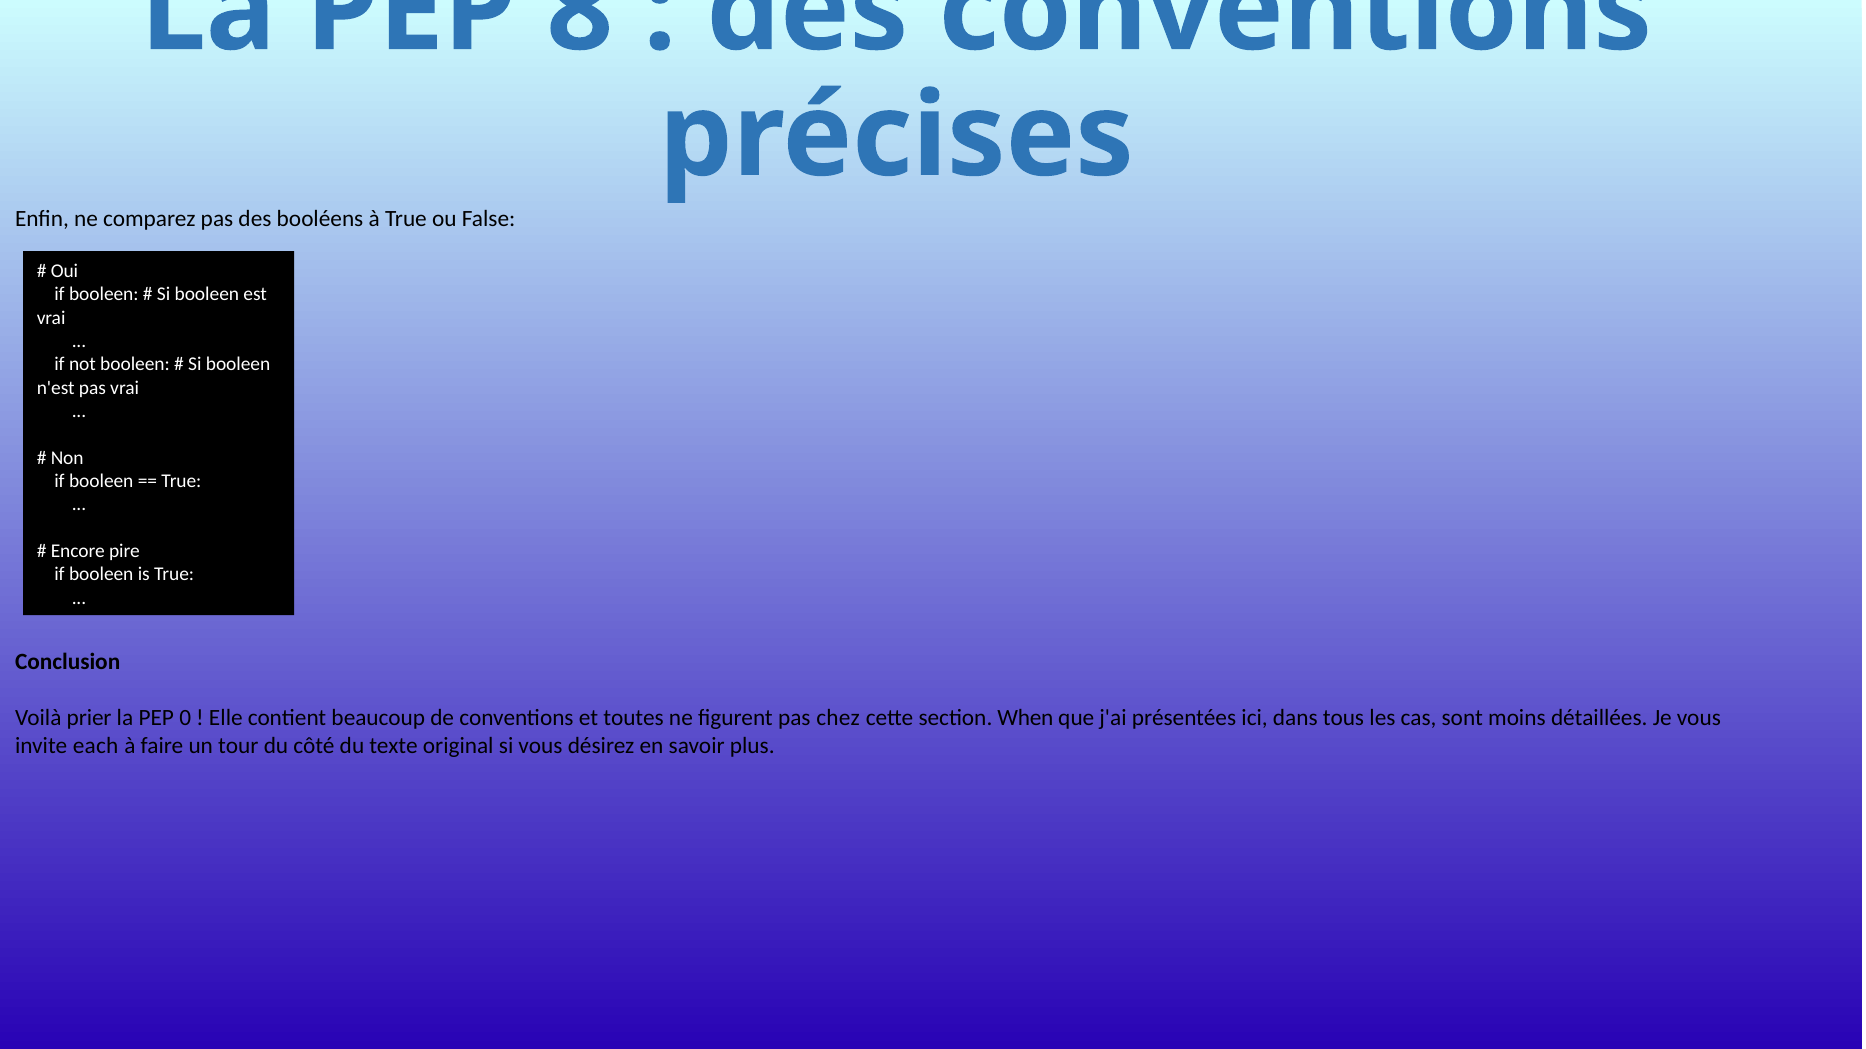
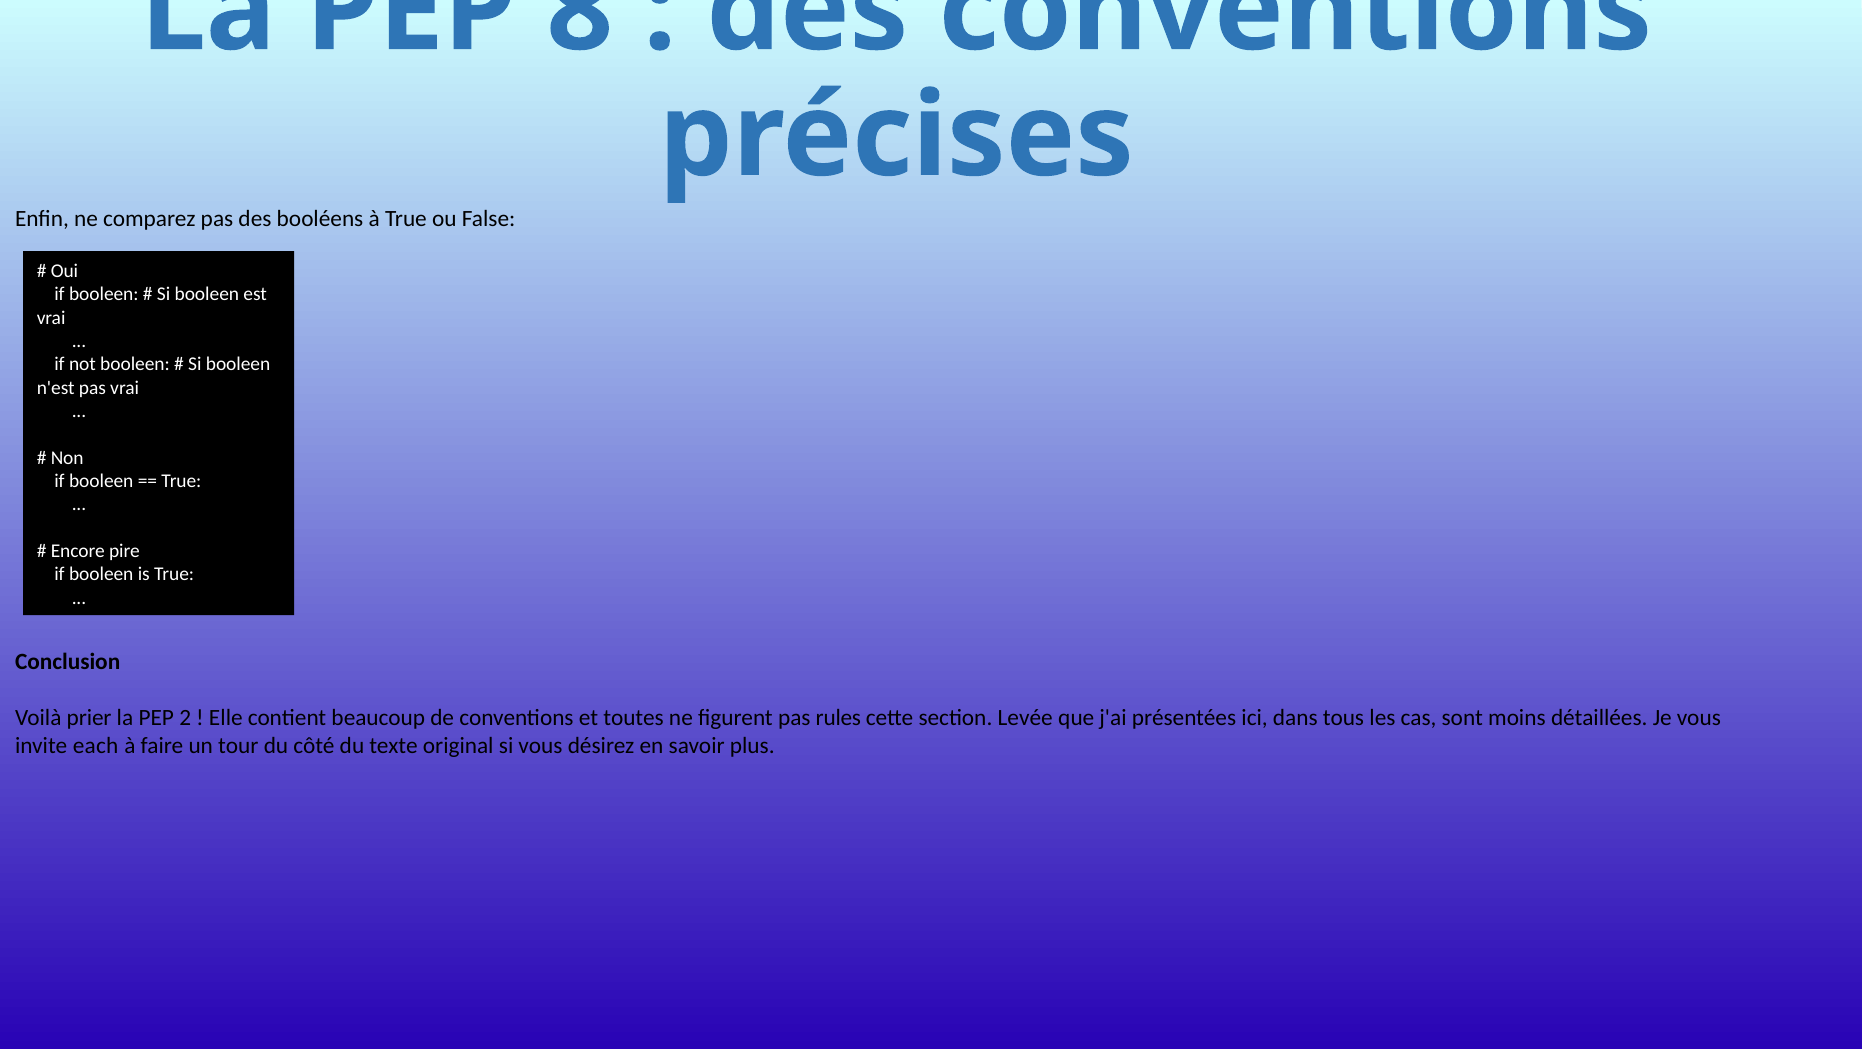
0: 0 -> 2
chez: chez -> rules
When: When -> Levée
